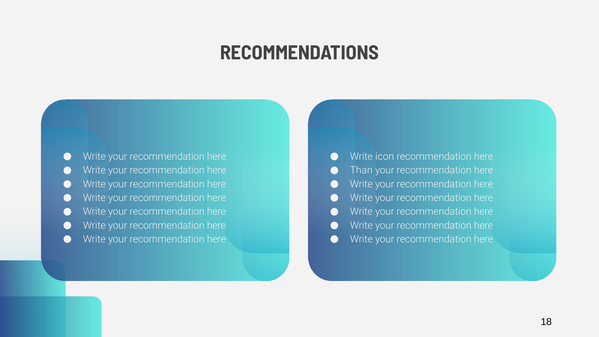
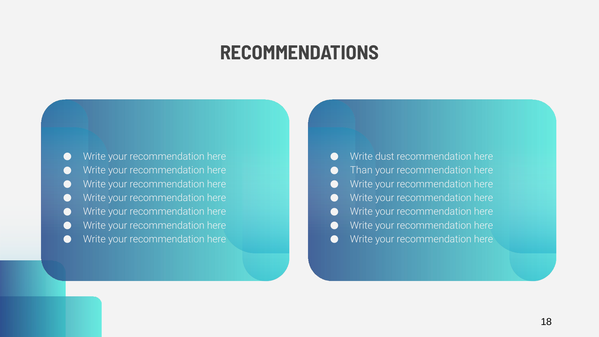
icon: icon -> dust
